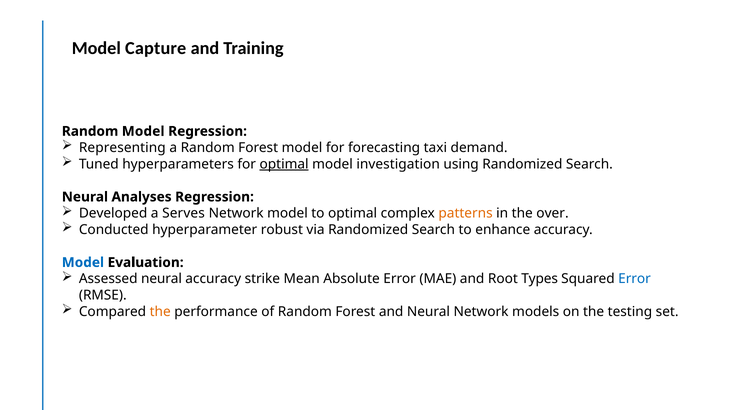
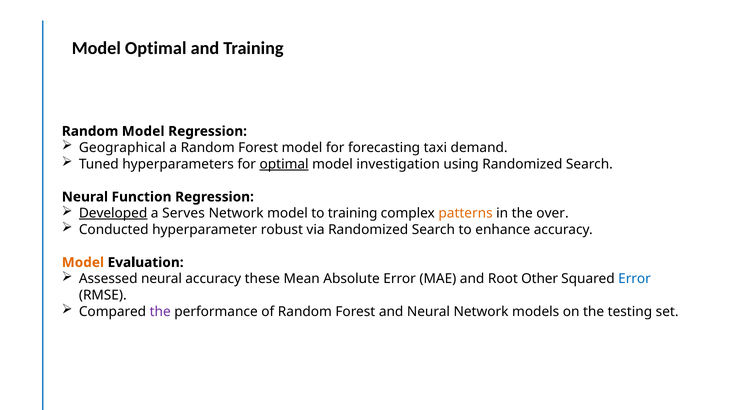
Model Capture: Capture -> Optimal
Representing: Representing -> Geographical
Analyses: Analyses -> Function
Developed underline: none -> present
to optimal: optimal -> training
Model at (83, 263) colour: blue -> orange
strike: strike -> these
Types: Types -> Other
the at (160, 312) colour: orange -> purple
